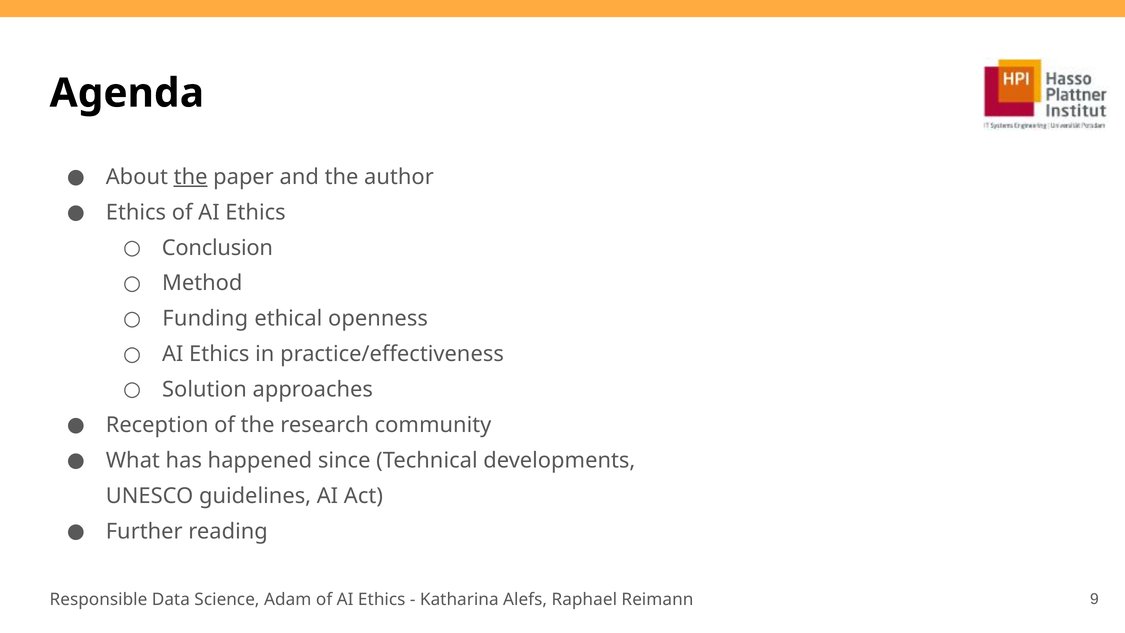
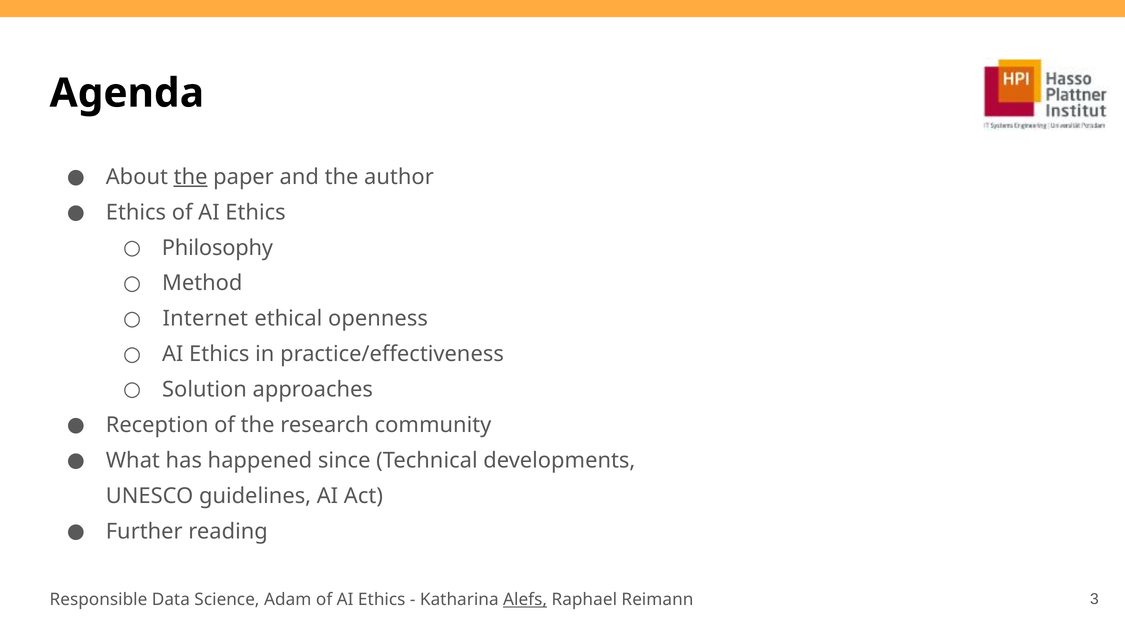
Conclusion: Conclusion -> Philosophy
Funding: Funding -> Internet
Alefs underline: none -> present
9: 9 -> 3
